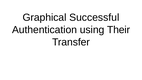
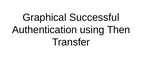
Their: Their -> Then
